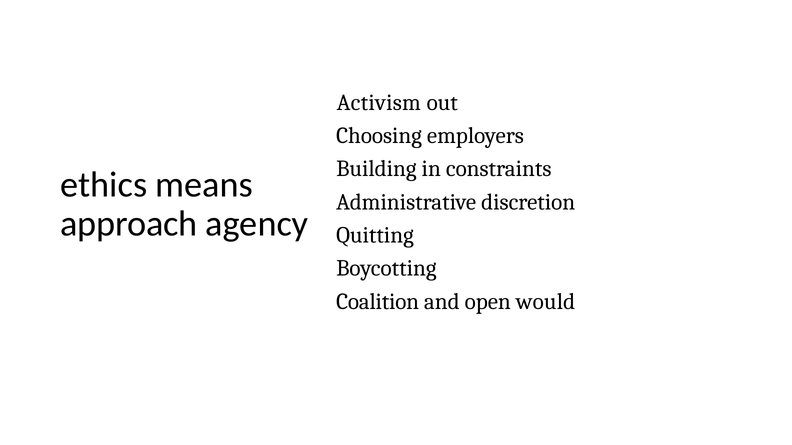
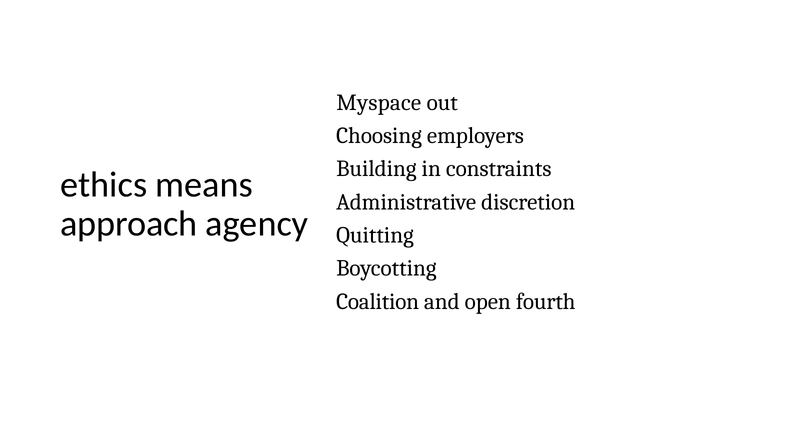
Activism: Activism -> Myspace
would: would -> fourth
